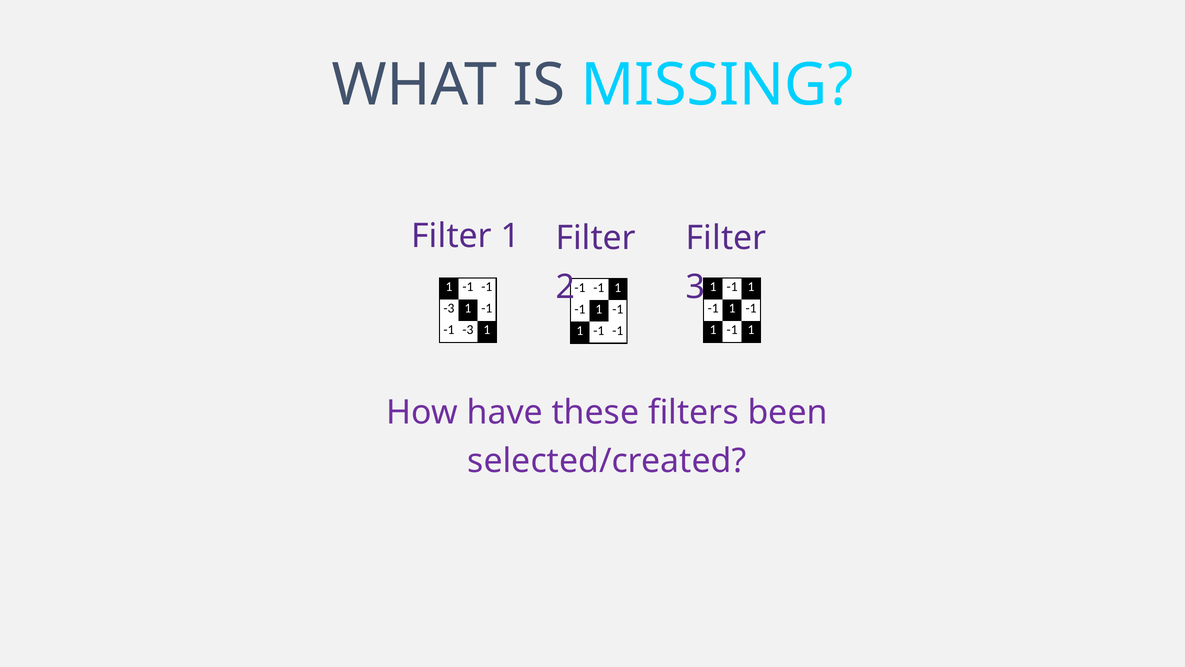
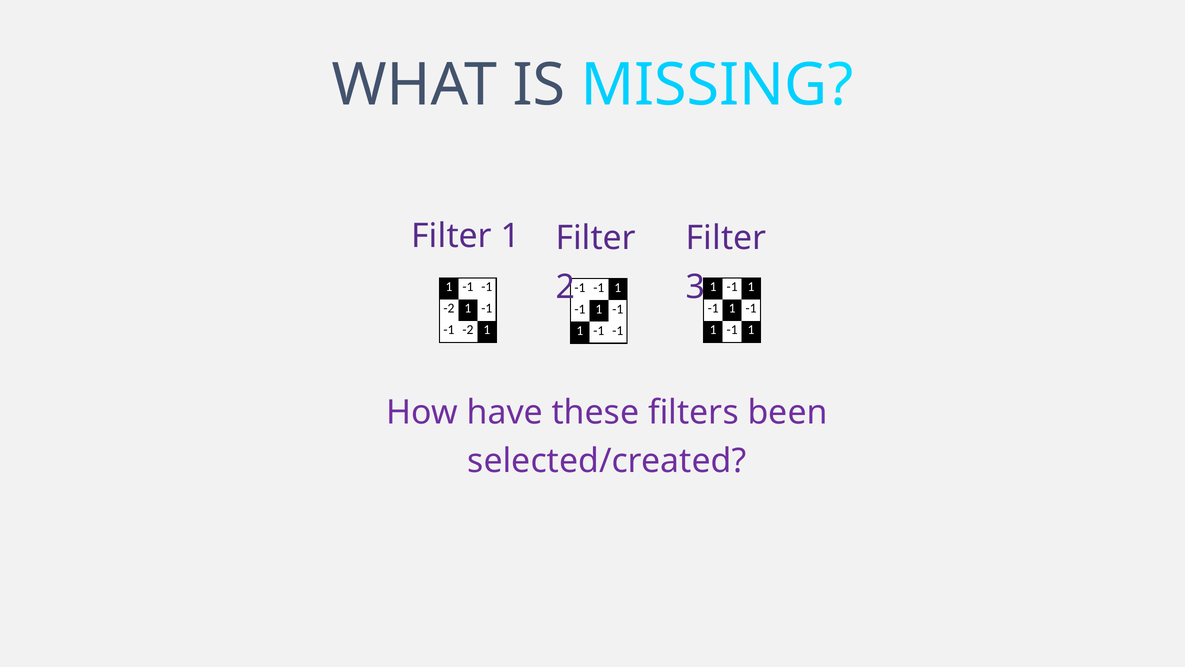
-3 at (449, 308): -3 -> -2
-3 at (468, 330): -3 -> -2
